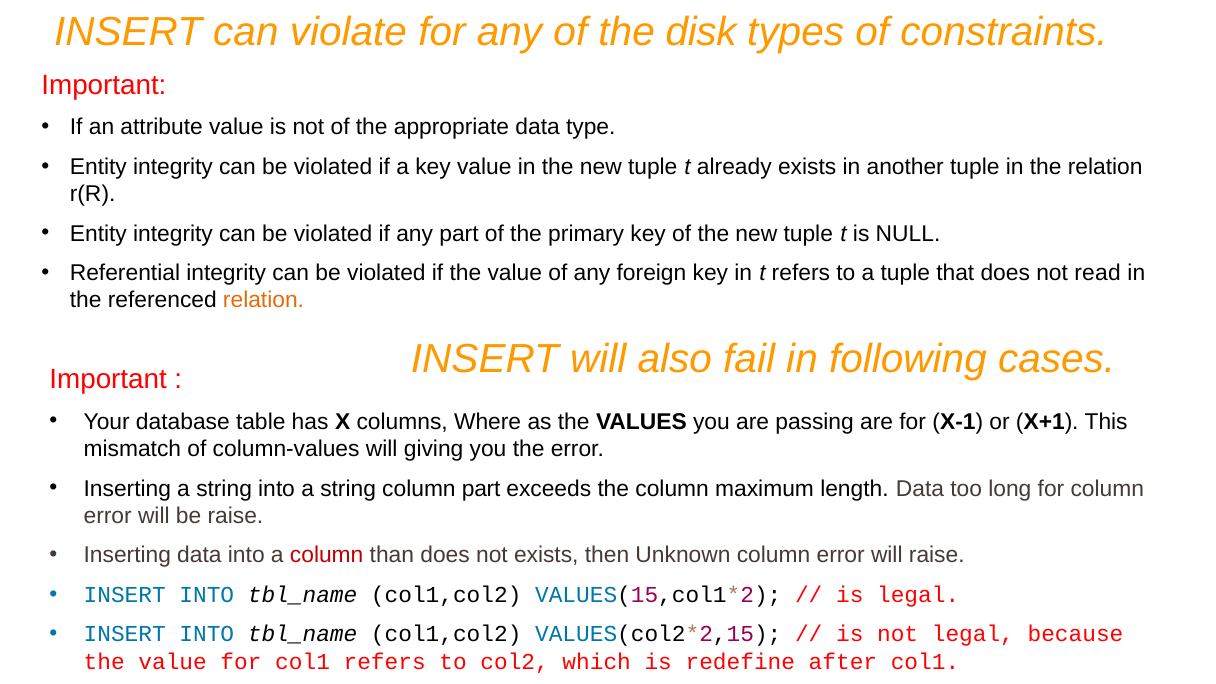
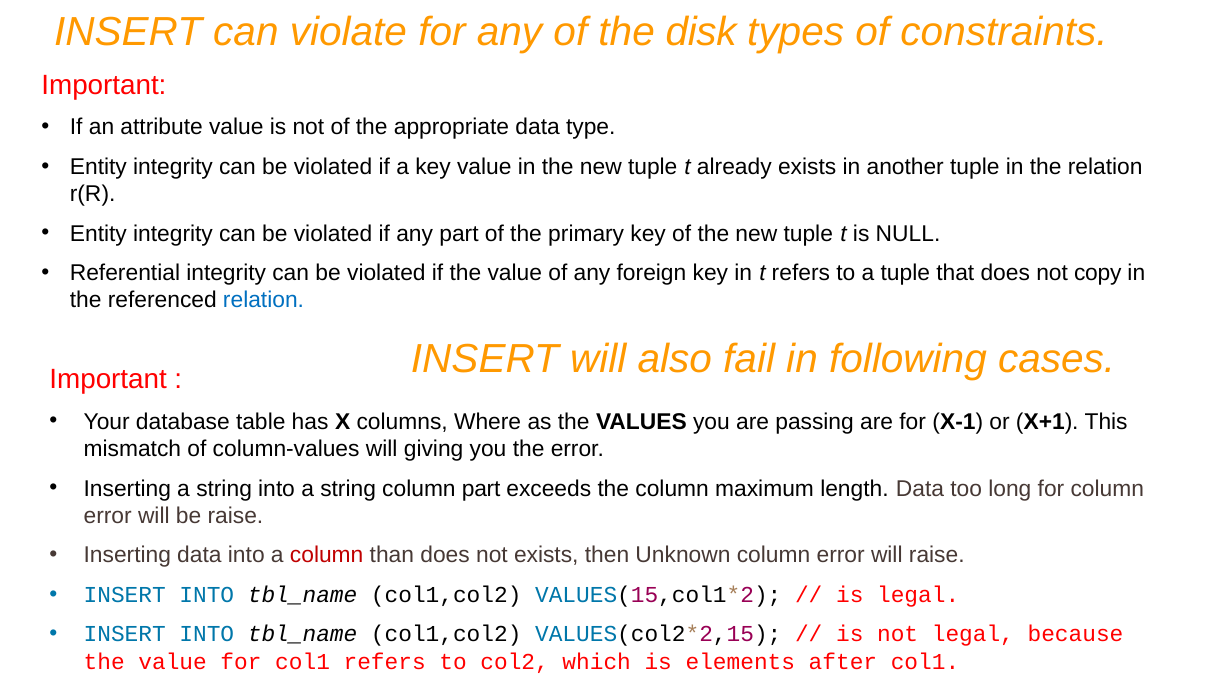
read: read -> copy
relation at (264, 300) colour: orange -> blue
redefine: redefine -> elements
